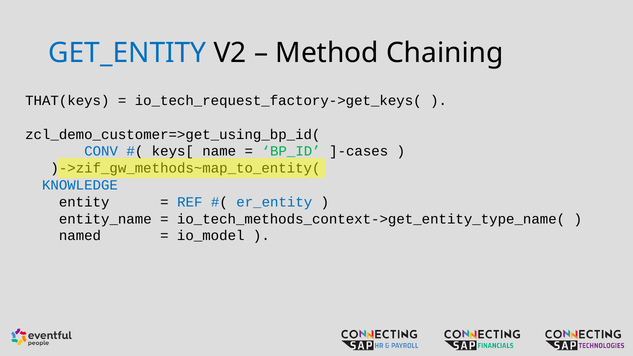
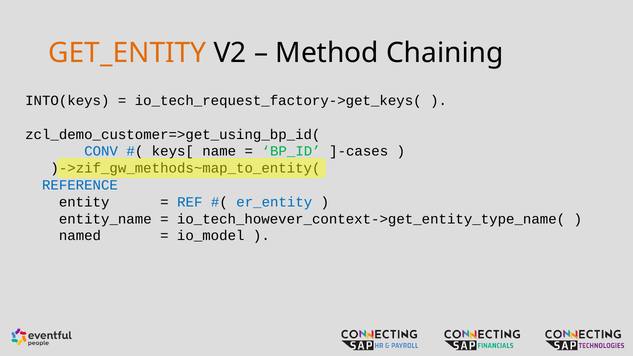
GET_ENTITY colour: blue -> orange
THAT(keys: THAT(keys -> INTO(keys
KNOWLEDGE: KNOWLEDGE -> REFERENCE
io_tech_methods_context->get_entity_type_name(: io_tech_methods_context->get_entity_type_name( -> io_tech_however_context->get_entity_type_name(
